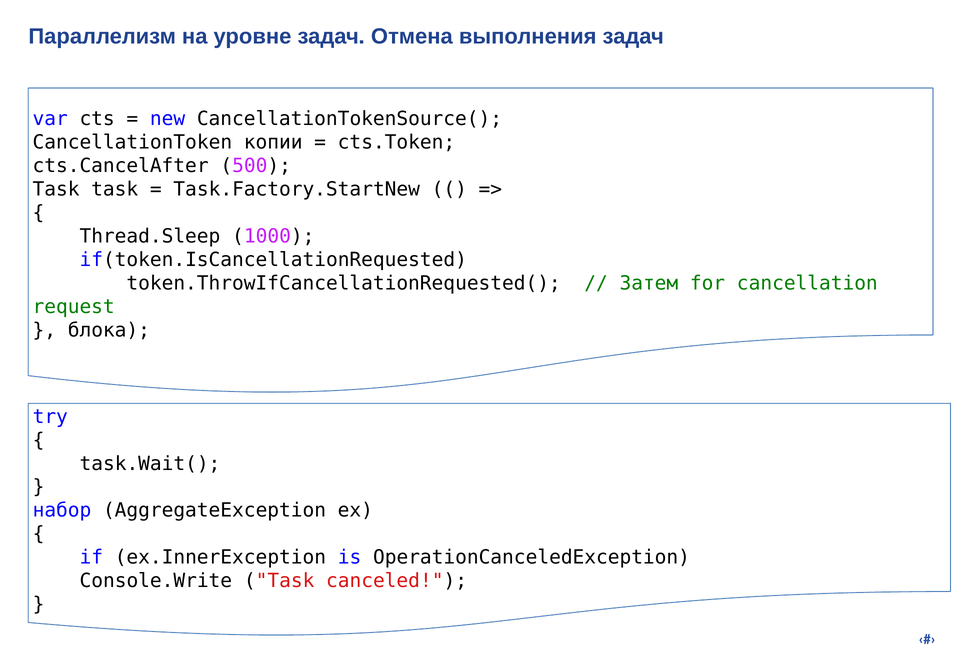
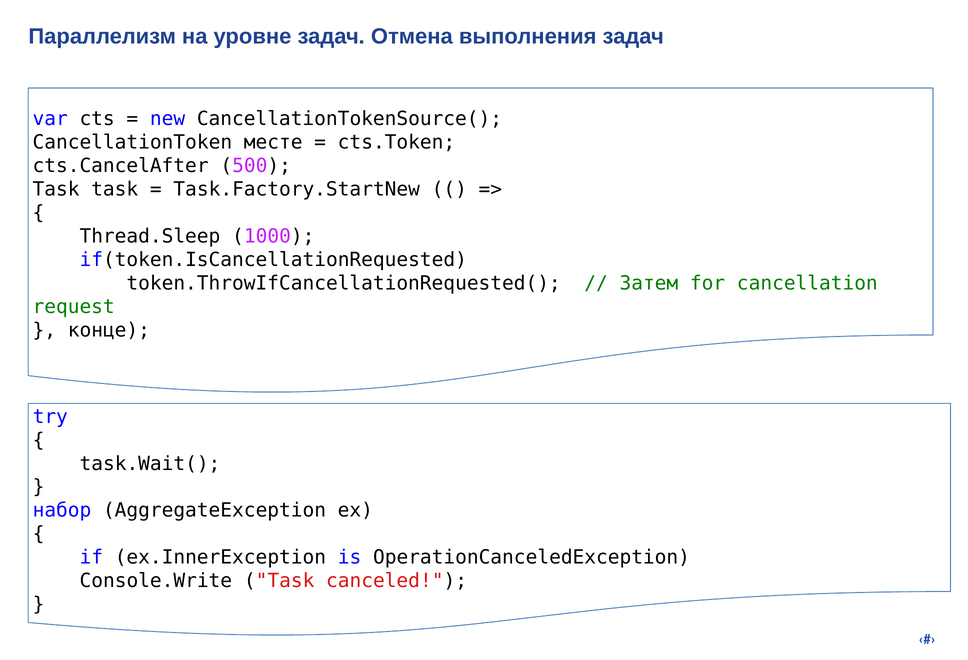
копии: копии -> месте
блока: блока -> конце
